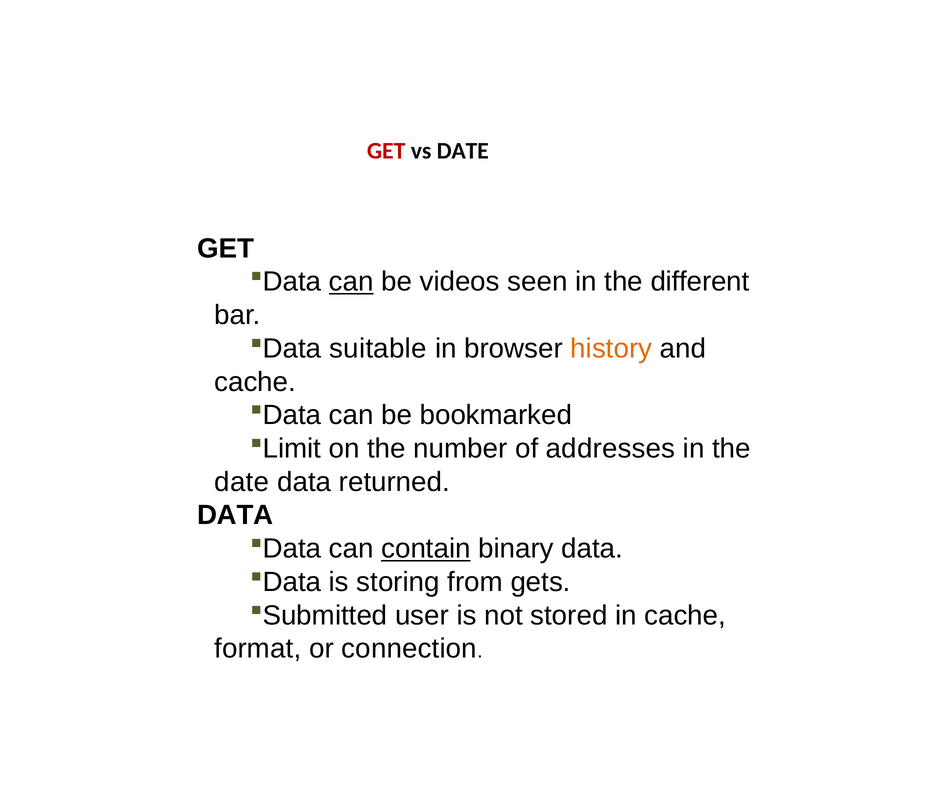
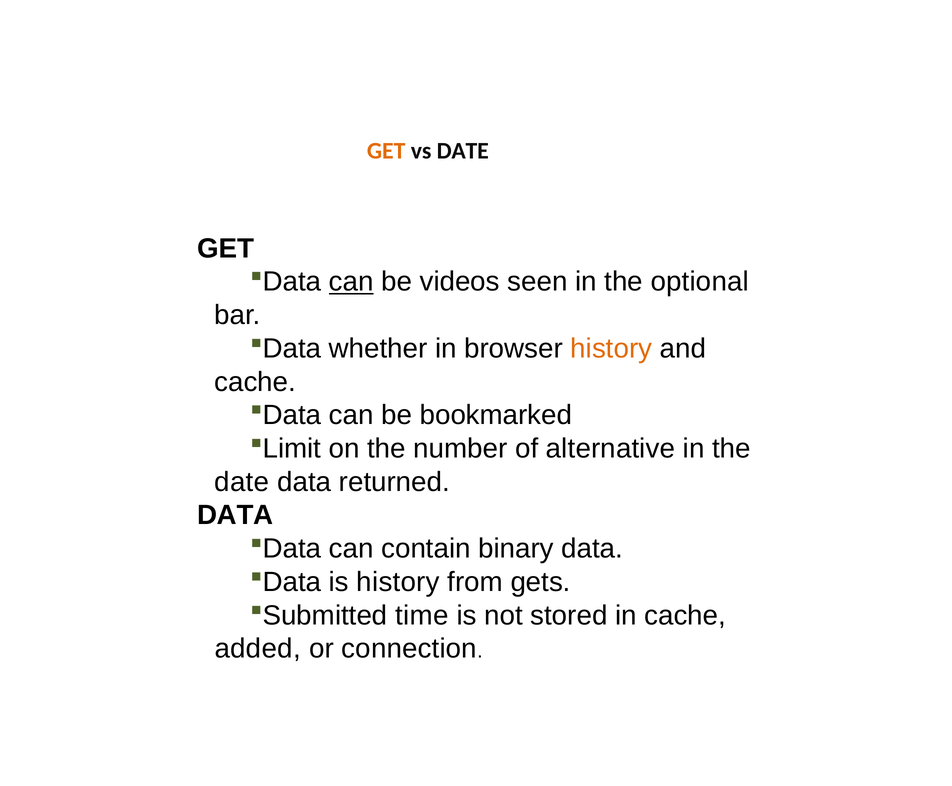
GET at (386, 151) colour: red -> orange
different: different -> optional
suitable: suitable -> whether
addresses: addresses -> alternative
contain underline: present -> none
is storing: storing -> history
user: user -> time
format: format -> added
